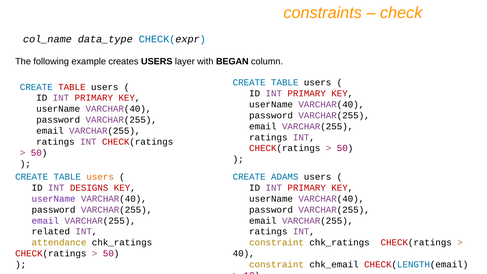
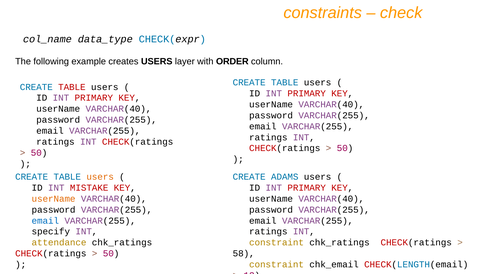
BEGAN: BEGAN -> ORDER
DESIGNS: DESIGNS -> MISTAKE
userName at (54, 199) colour: purple -> orange
email at (45, 221) colour: purple -> blue
related: related -> specify
40: 40 -> 58
